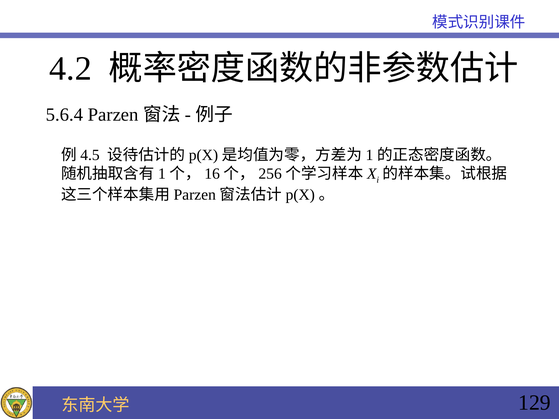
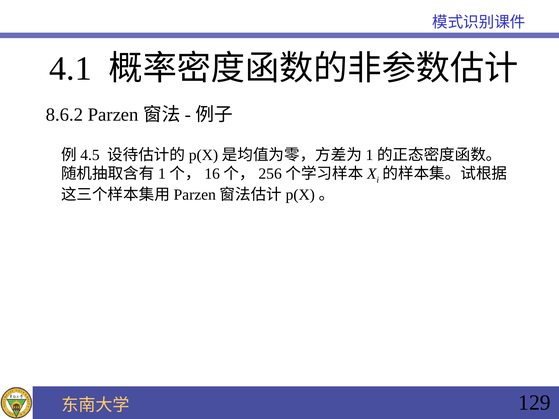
4.2: 4.2 -> 4.1
5.6.4: 5.6.4 -> 8.6.2
